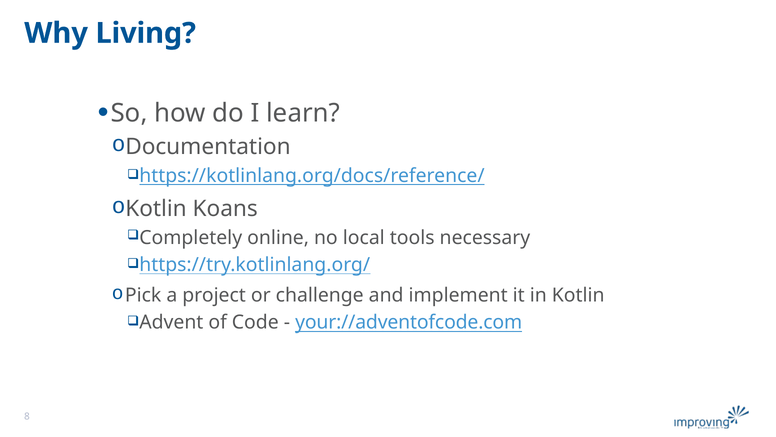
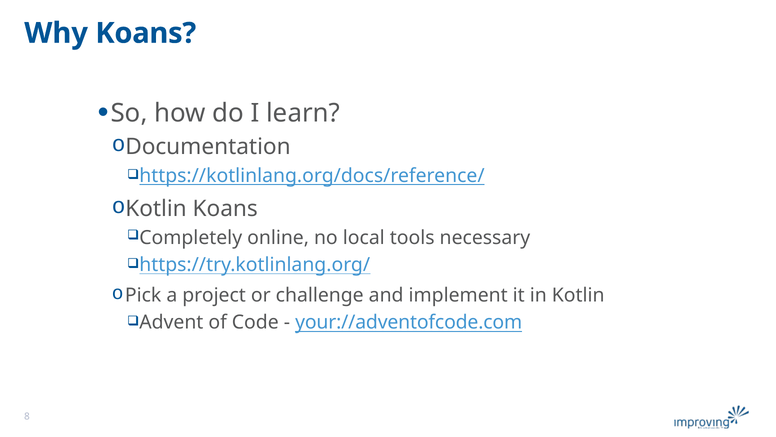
Why Living: Living -> Koans
